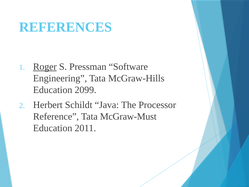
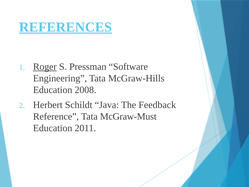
REFERENCES underline: none -> present
2099: 2099 -> 2008
Processor: Processor -> Feedback
